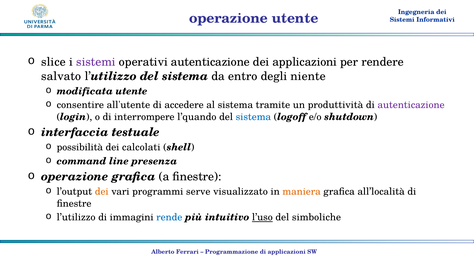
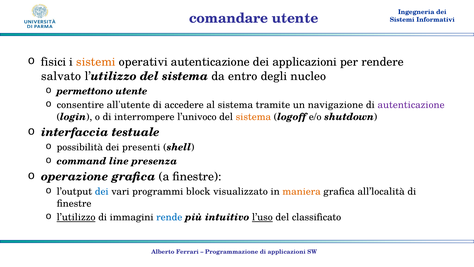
operazione at (229, 18): operazione -> comandare
slice: slice -> fisici
sistemi at (96, 62) colour: purple -> orange
niente: niente -> nucleo
modificata: modificata -> permettono
produttività: produttività -> navigazione
l’quando: l’quando -> l’univoco
sistema at (253, 117) colour: blue -> orange
calcolati: calcolati -> presenti
dei at (102, 191) colour: orange -> blue
serve: serve -> block
l’utilizzo at (76, 217) underline: none -> present
simboliche: simboliche -> classificato
